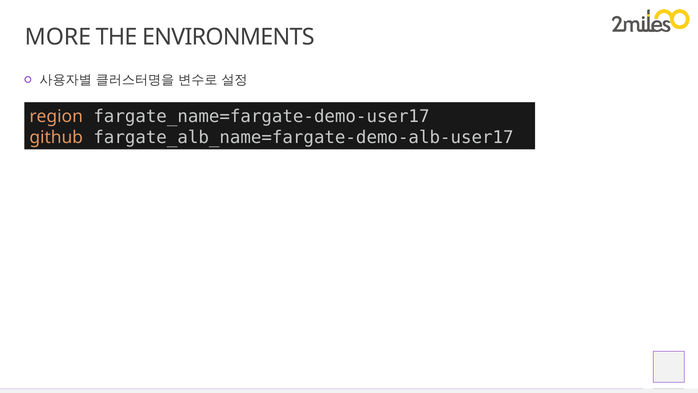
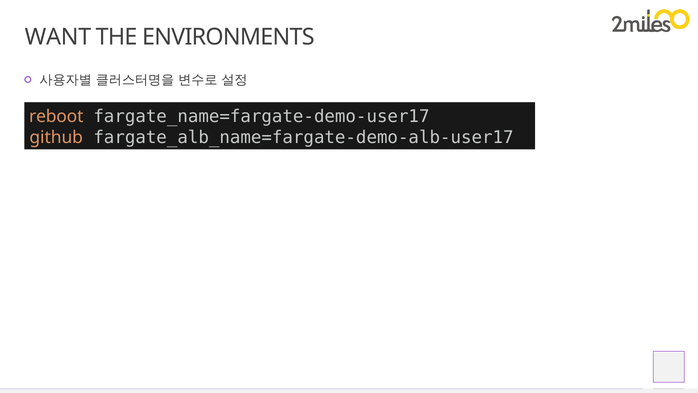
MORE: MORE -> WANT
region: region -> reboot
